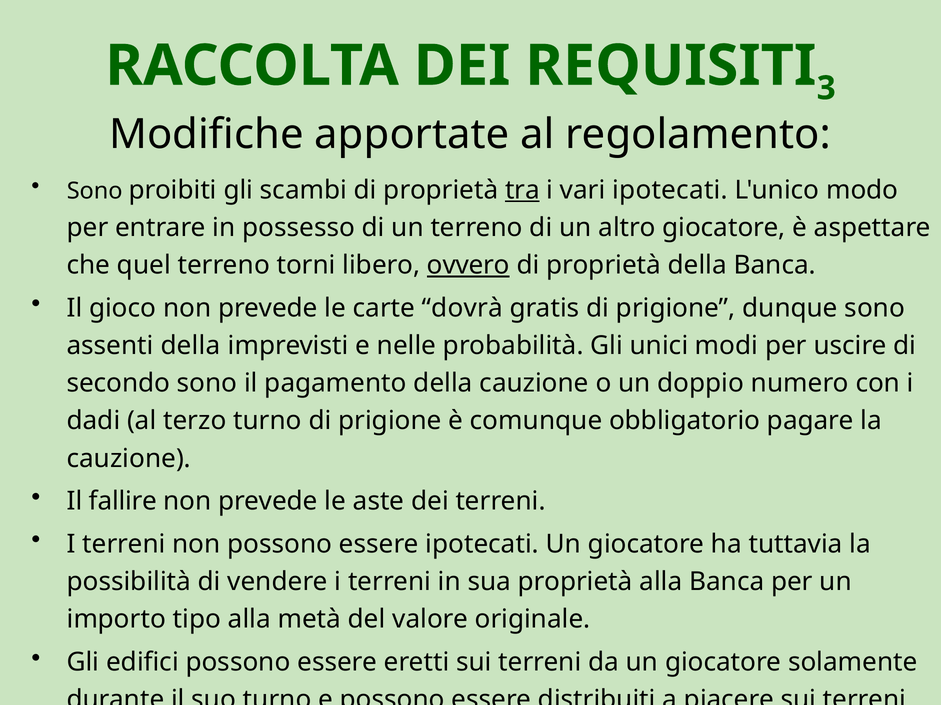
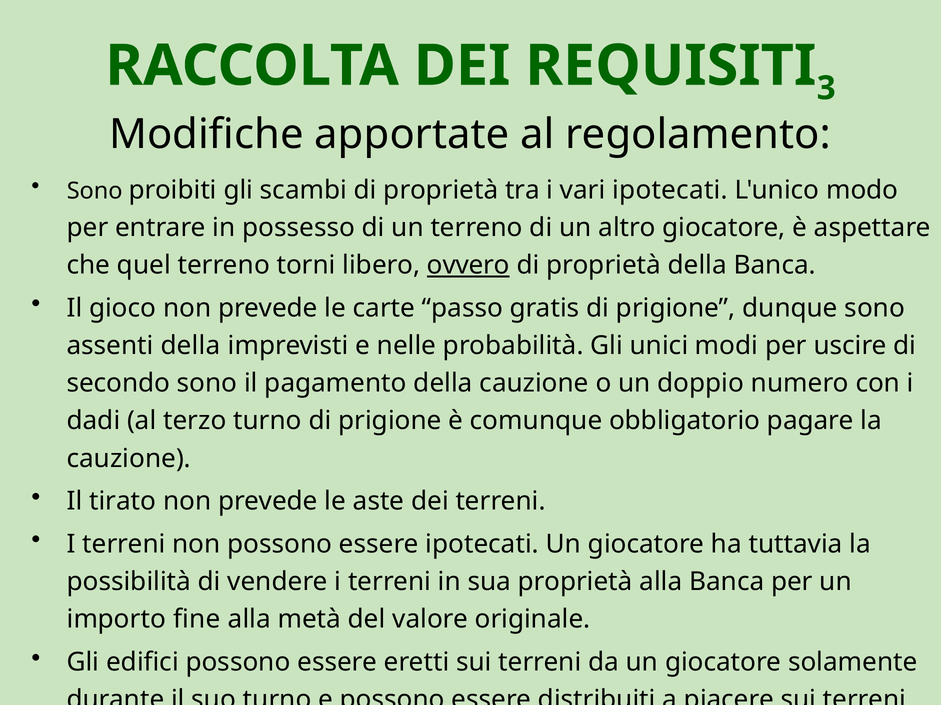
tra underline: present -> none
dovrà: dovrà -> passo
fallire: fallire -> tirato
tipo: tipo -> fine
